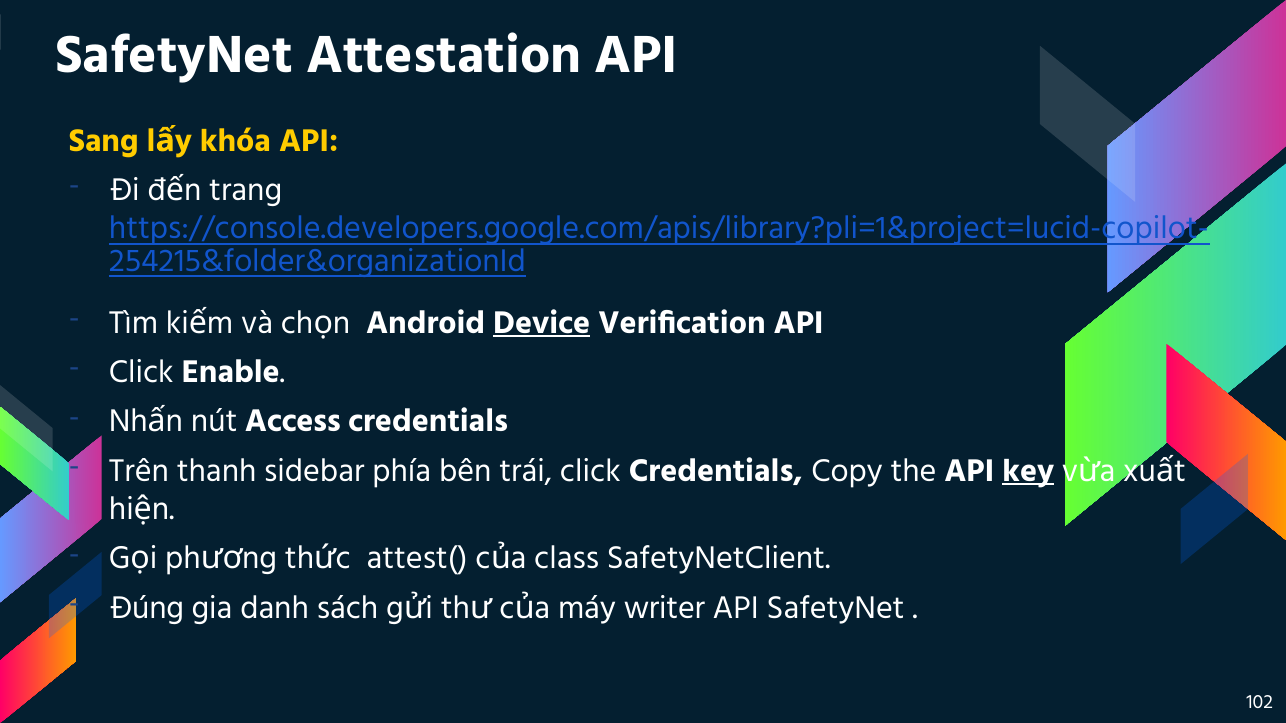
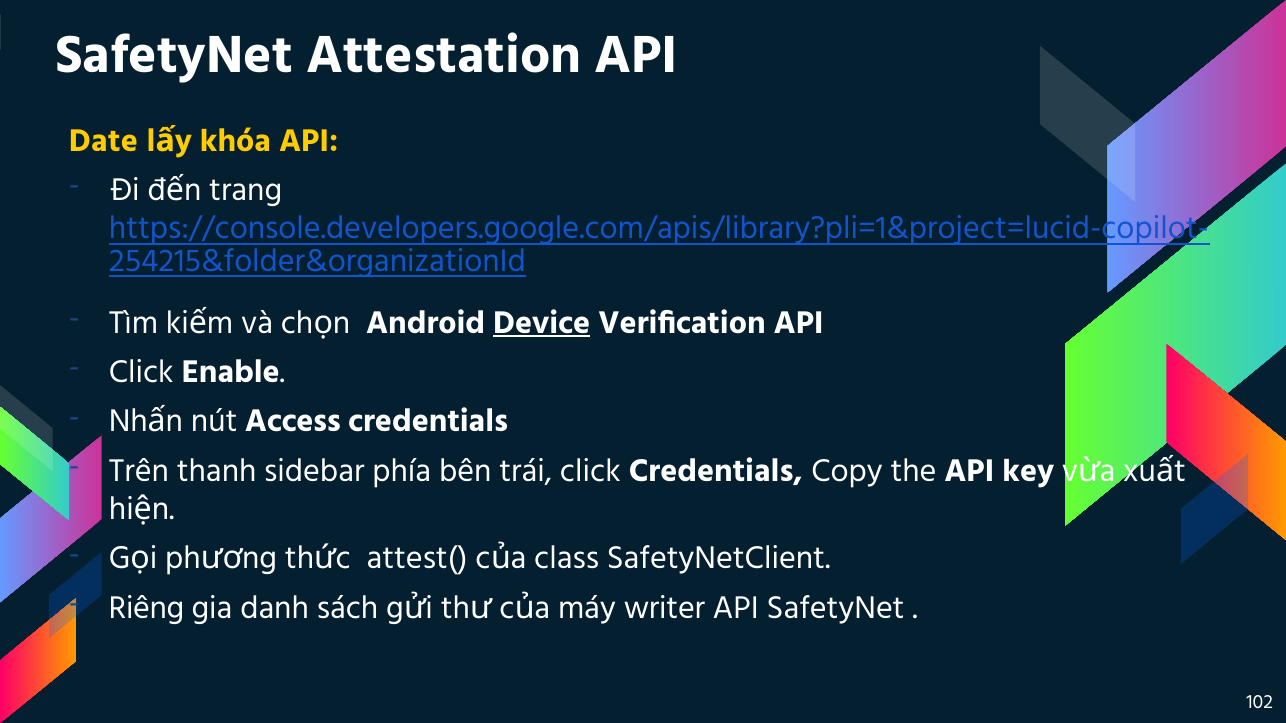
Sang: Sang -> Date
key underline: present -> none
Đúng: Đúng -> Riêng
